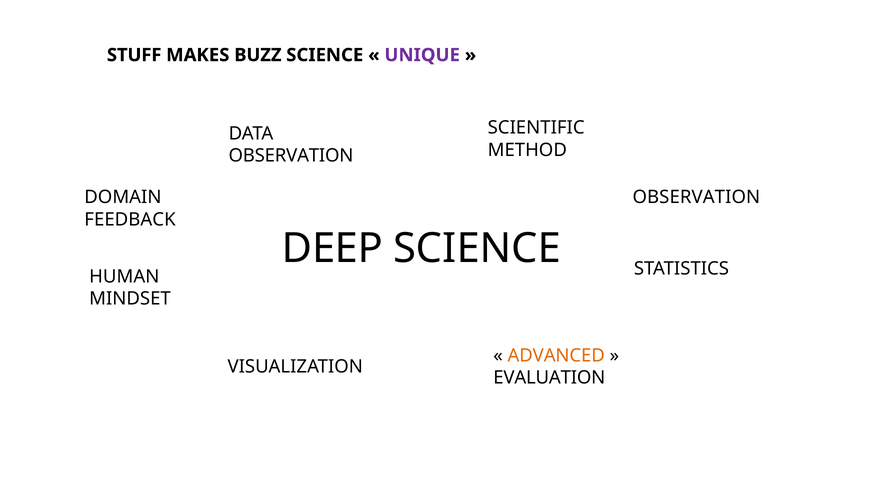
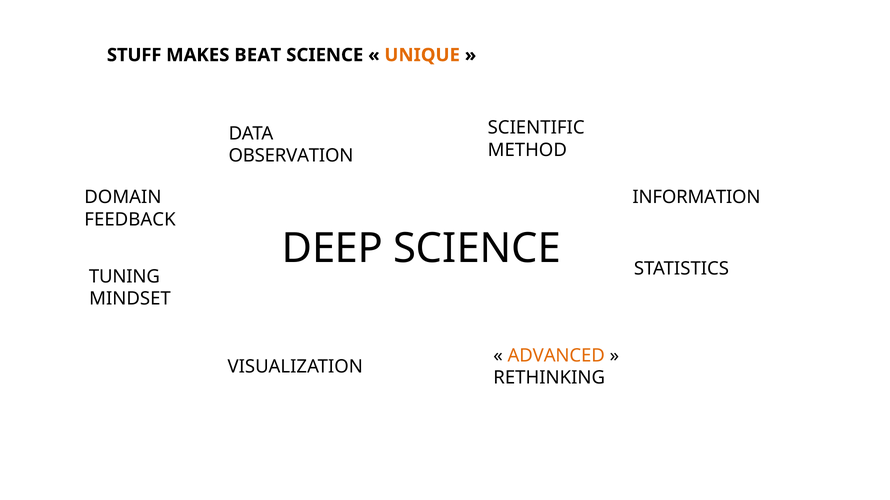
BUZZ: BUZZ -> BEAT
UNIQUE colour: purple -> orange
OBSERVATION at (696, 197): OBSERVATION -> INFORMATION
HUMAN: HUMAN -> TUNING
EVALUATION: EVALUATION -> RETHINKING
